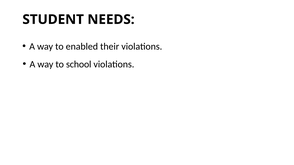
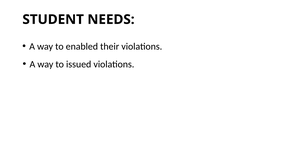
school: school -> issued
